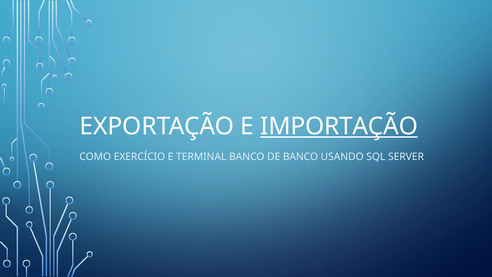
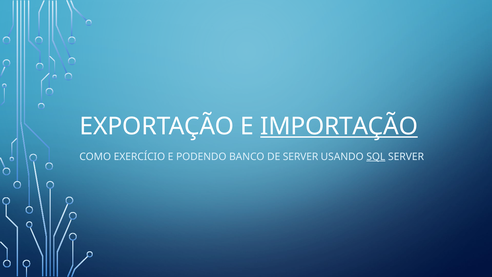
TERMINAL: TERMINAL -> PODENDO
DE BANCO: BANCO -> SERVER
SQL underline: none -> present
